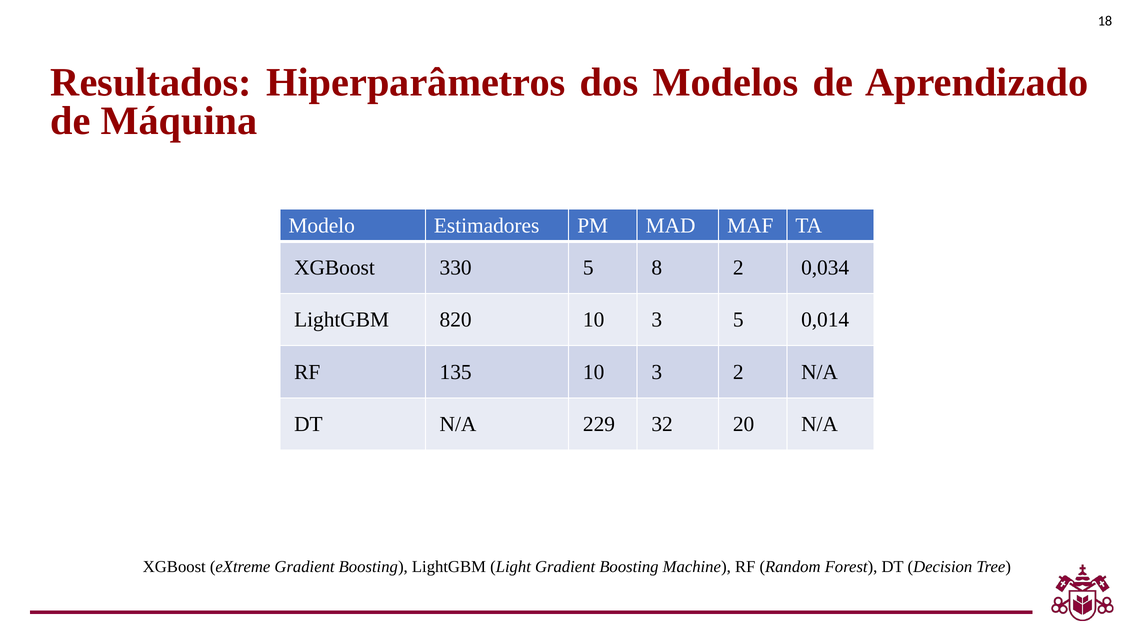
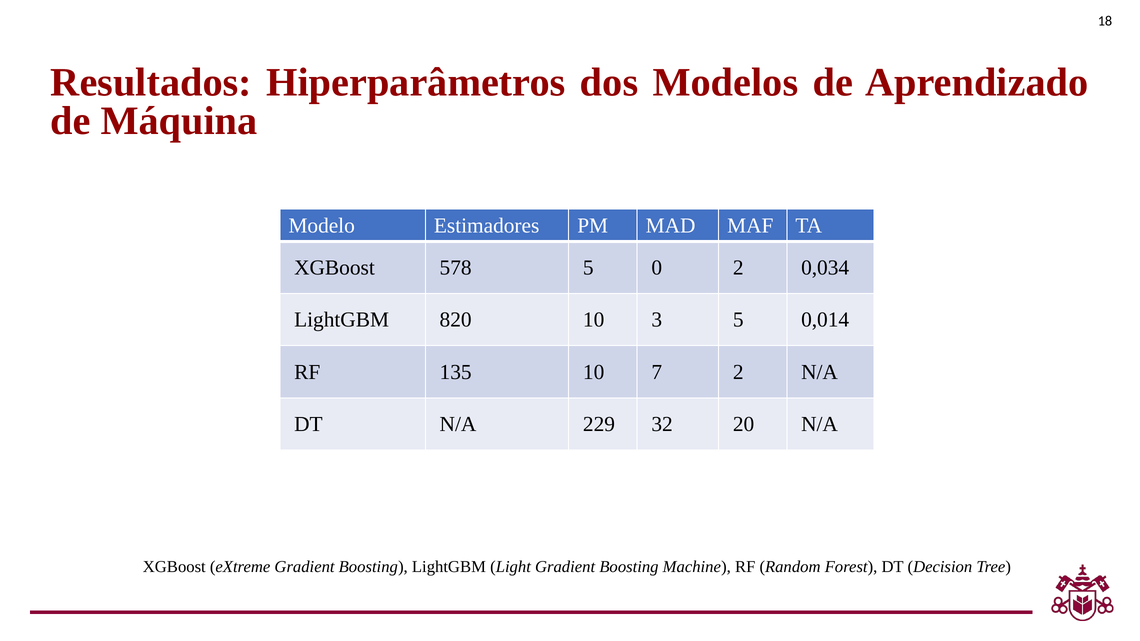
330: 330 -> 578
8: 8 -> 0
135 10 3: 3 -> 7
